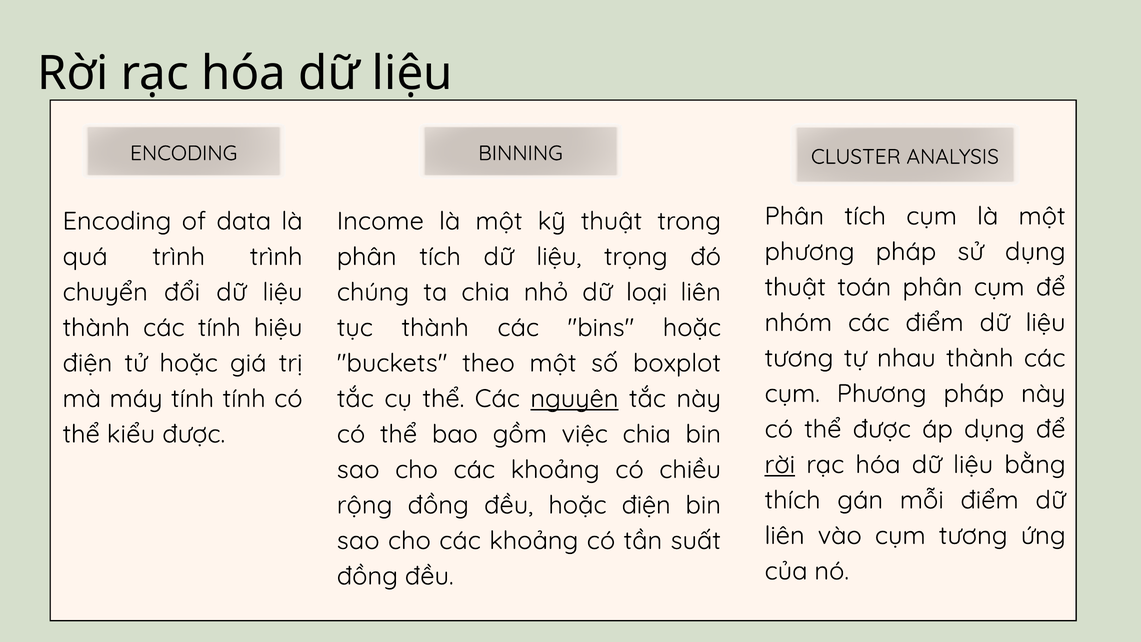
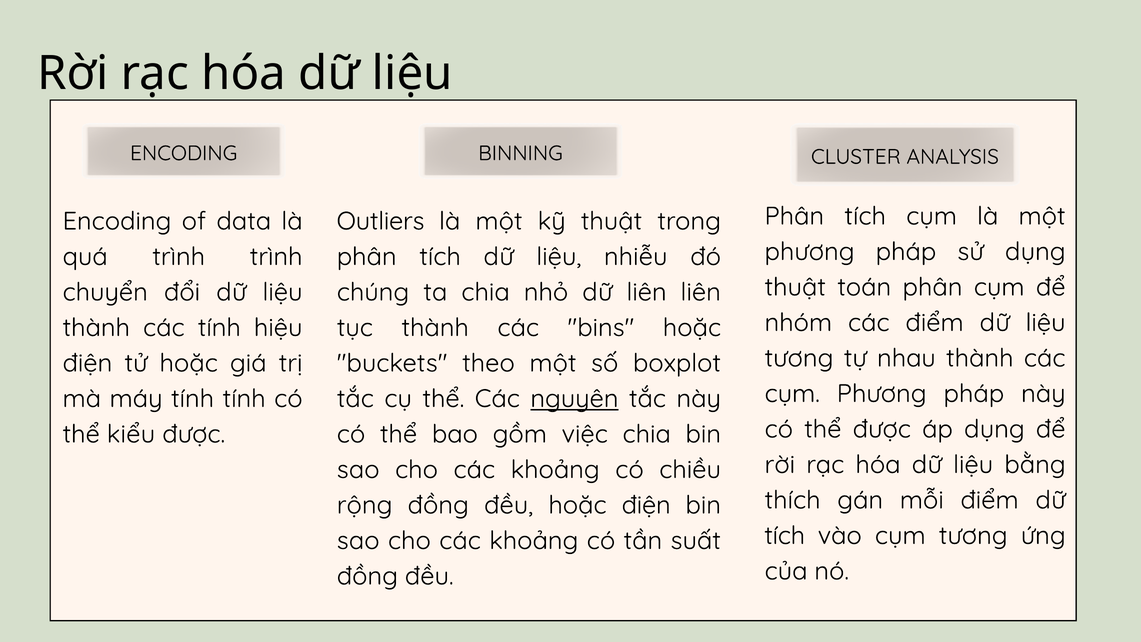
Income: Income -> Outliers
trọng: trọng -> nhiễu
dữ loại: loại -> liên
rời at (780, 464) underline: present -> none
liên at (785, 535): liên -> tích
